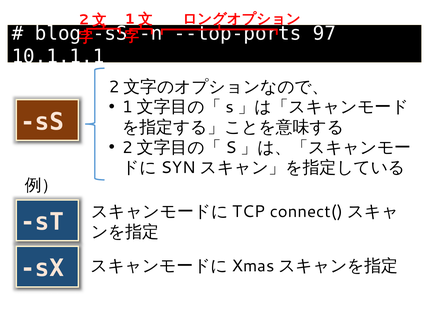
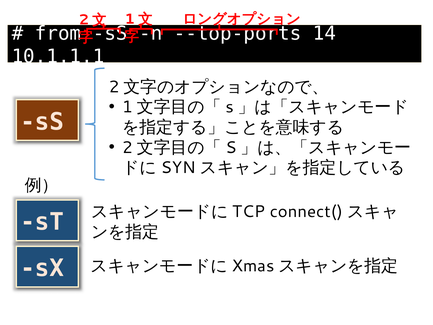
blog: blog -> from
97: 97 -> 14
